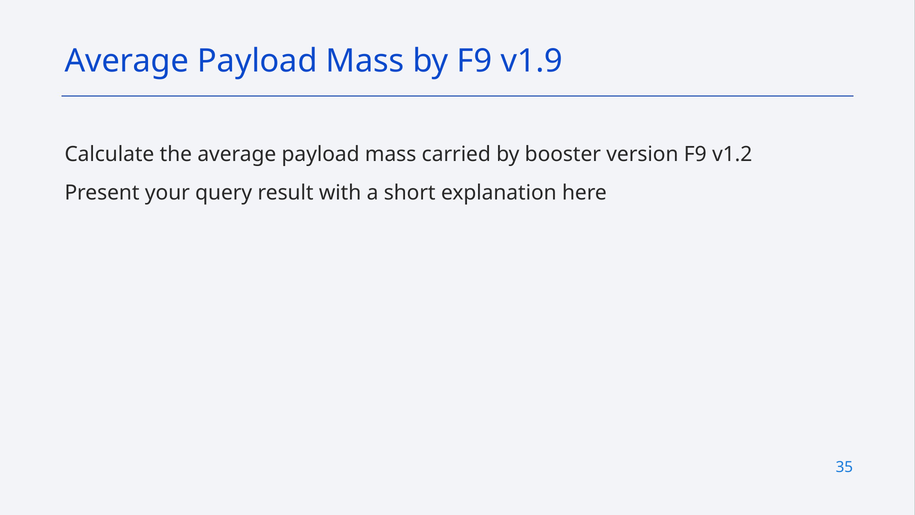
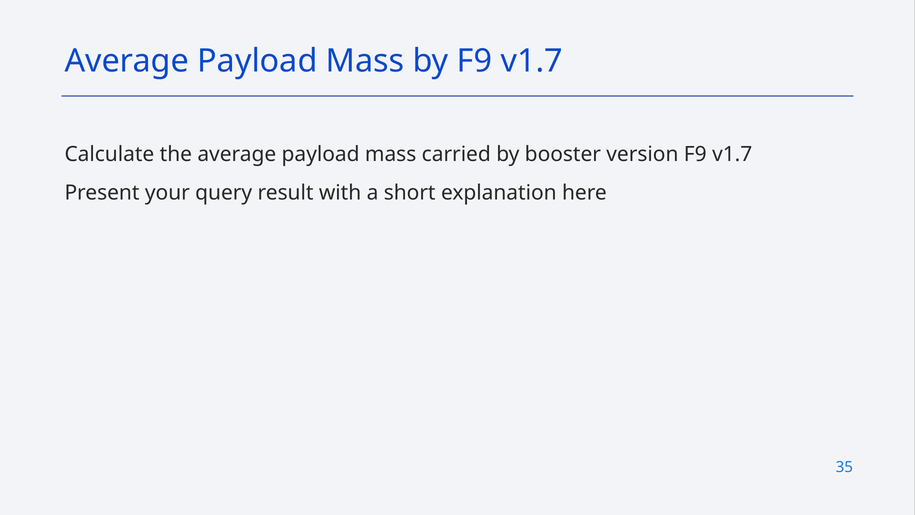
by F9 v1.9: v1.9 -> v1.7
version F9 v1.2: v1.2 -> v1.7
